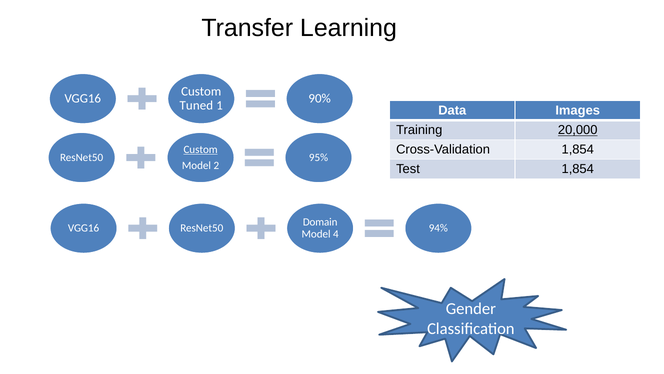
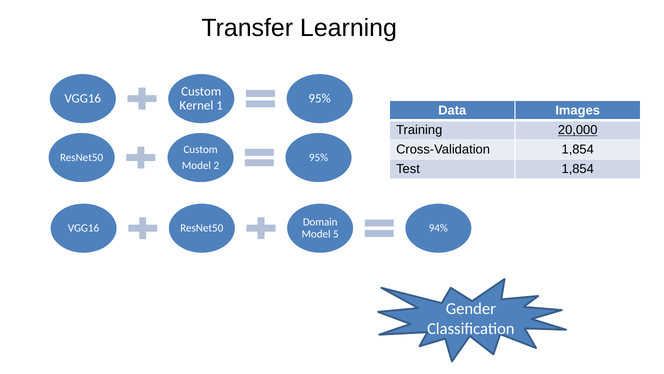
90% at (320, 98): 90% -> 95%
Tuned: Tuned -> Kernel
Custom at (201, 149) underline: present -> none
4: 4 -> 5
